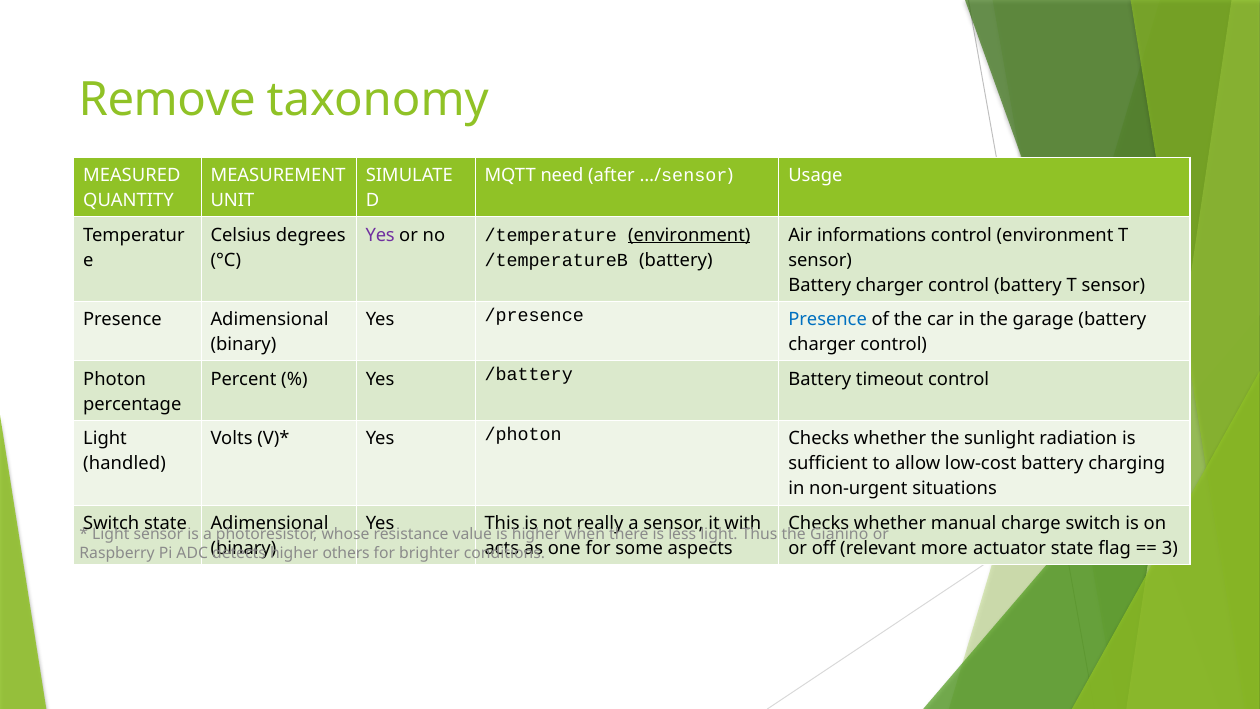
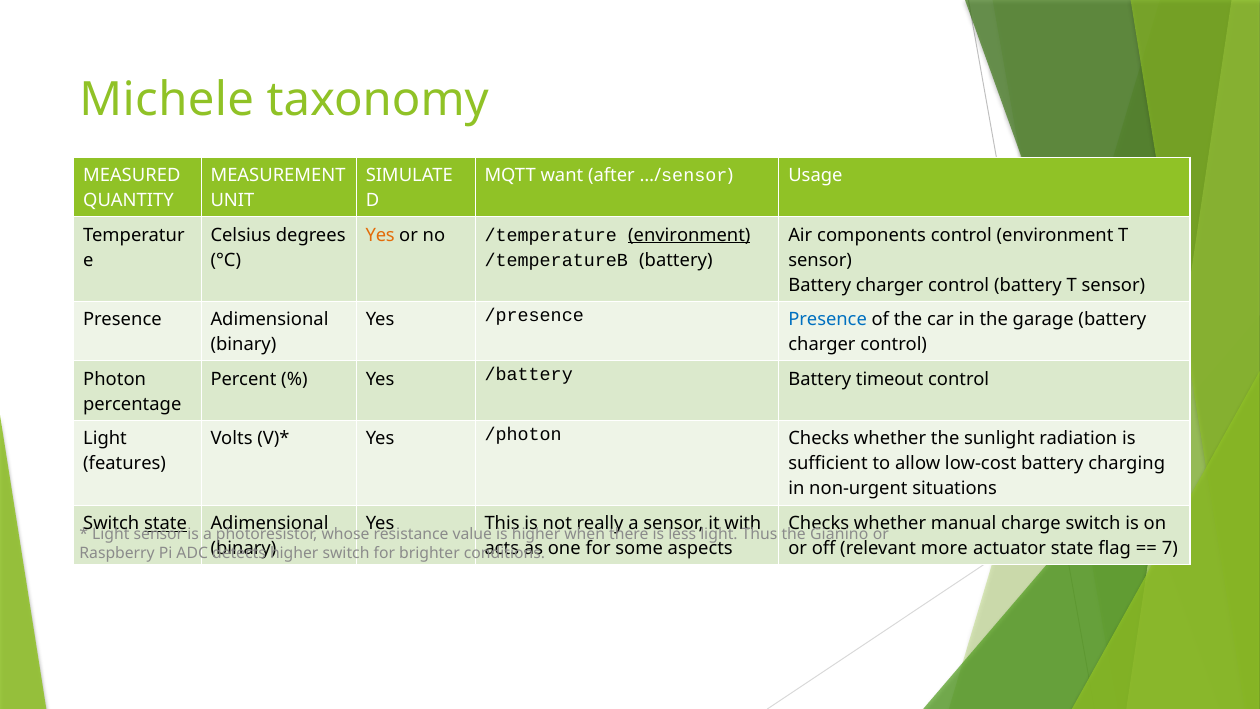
Remove: Remove -> Michele
need: need -> want
Yes at (380, 235) colour: purple -> orange
informations: informations -> components
handled: handled -> features
state at (165, 523) underline: none -> present
3: 3 -> 7
higher others: others -> switch
